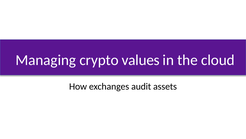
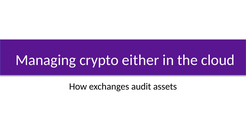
values: values -> either
